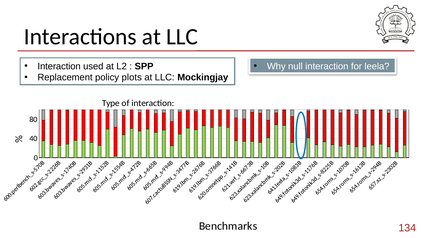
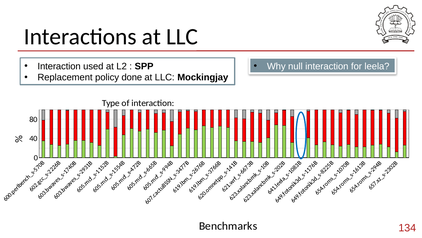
plots: plots -> done
